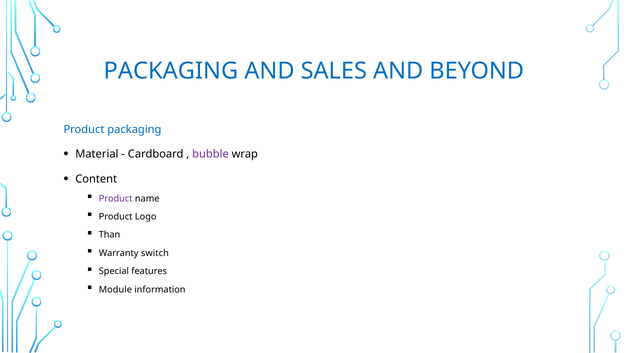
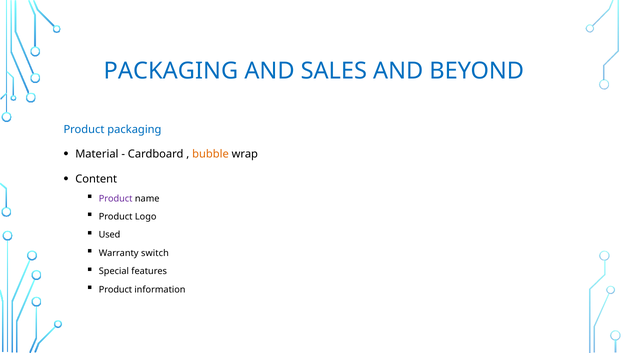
bubble colour: purple -> orange
Than: Than -> Used
Module at (115, 290): Module -> Product
